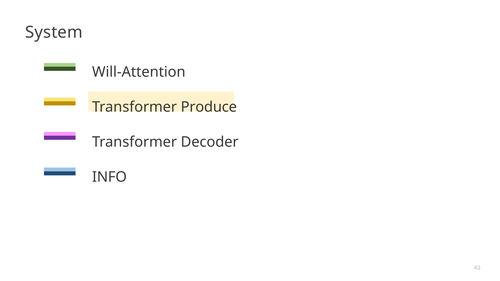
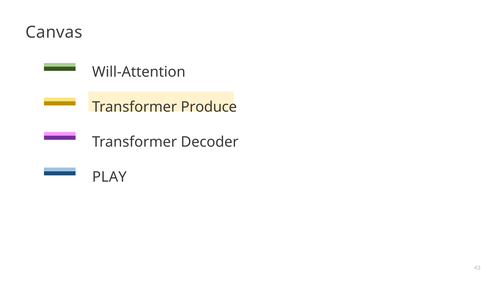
System: System -> Canvas
INFO: INFO -> PLAY
